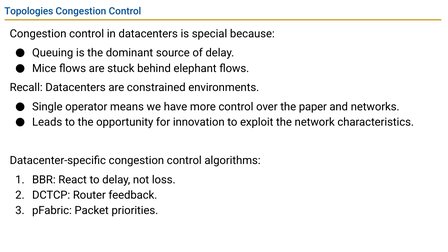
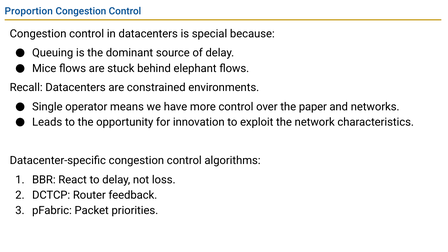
Topologies: Topologies -> Proportion
